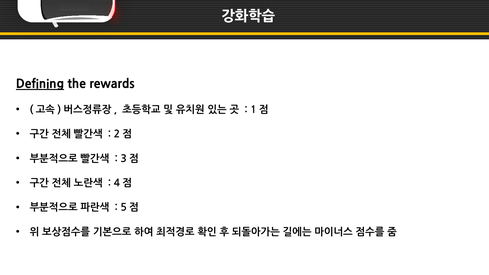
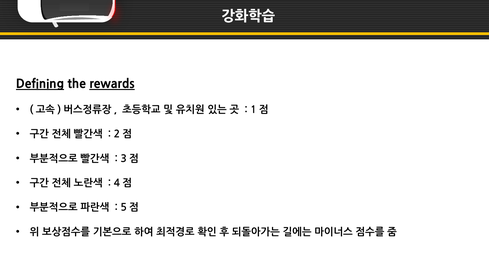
rewards underline: none -> present
